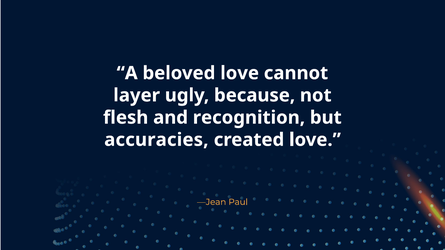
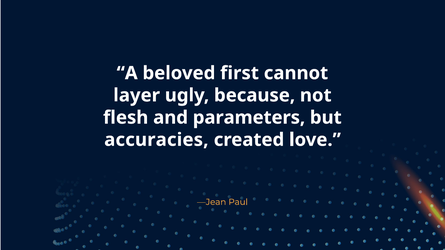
beloved love: love -> first
recognition: recognition -> parameters
